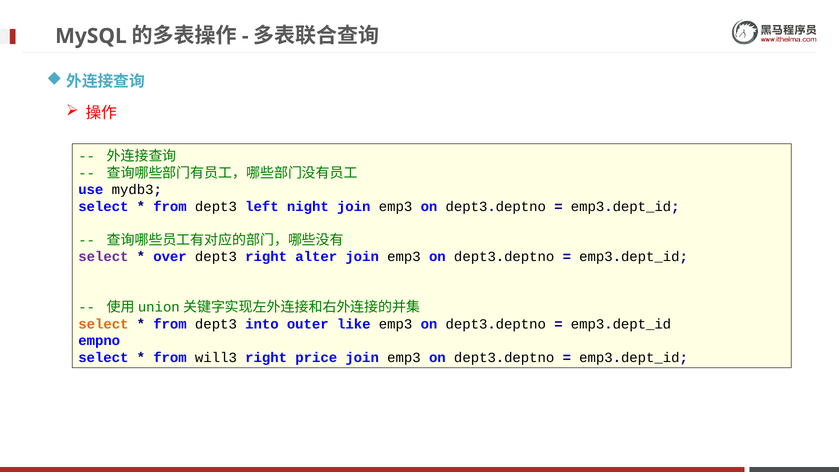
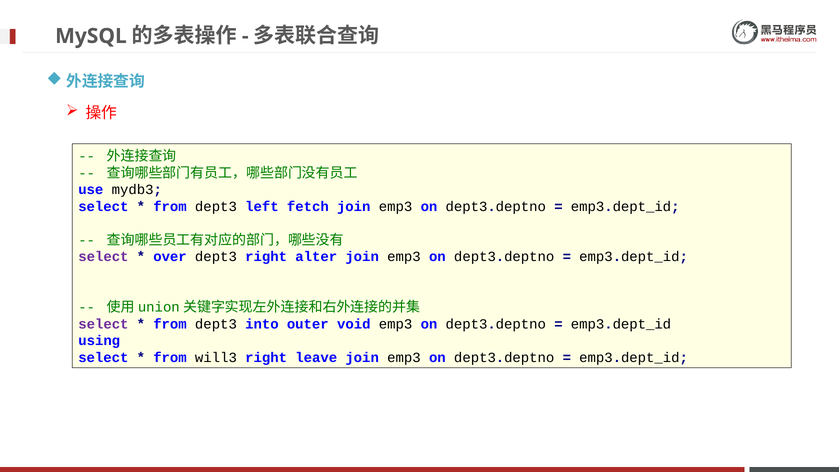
night: night -> fetch
select at (103, 324) colour: orange -> purple
like: like -> void
empno: empno -> using
price: price -> leave
